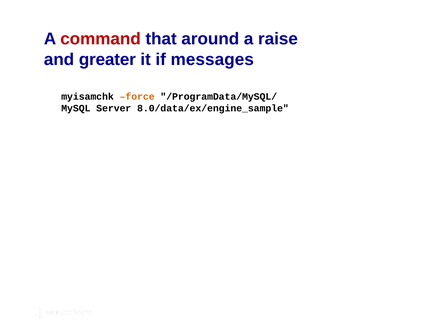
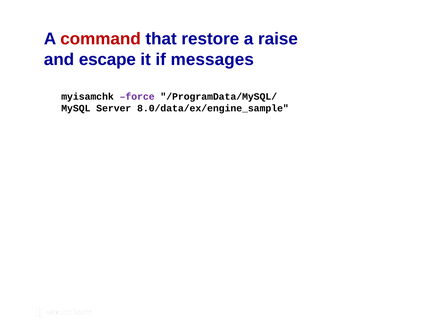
around: around -> restore
greater: greater -> escape
force colour: orange -> purple
